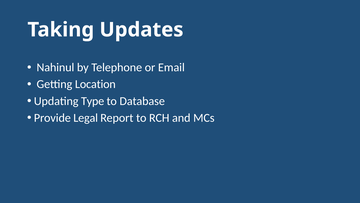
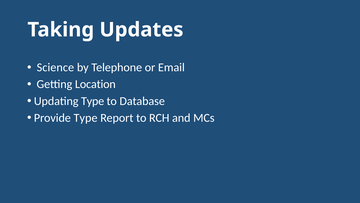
Nahinul: Nahinul -> Science
Provide Legal: Legal -> Type
